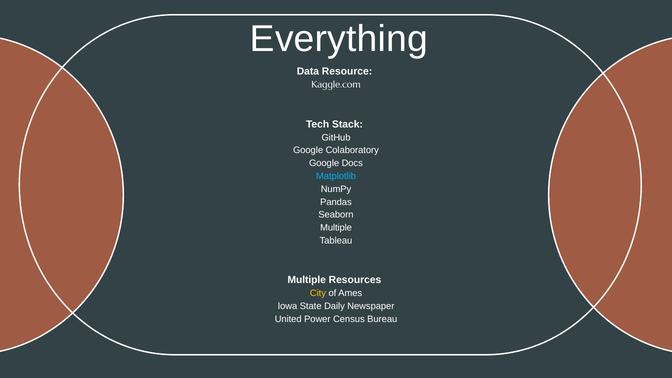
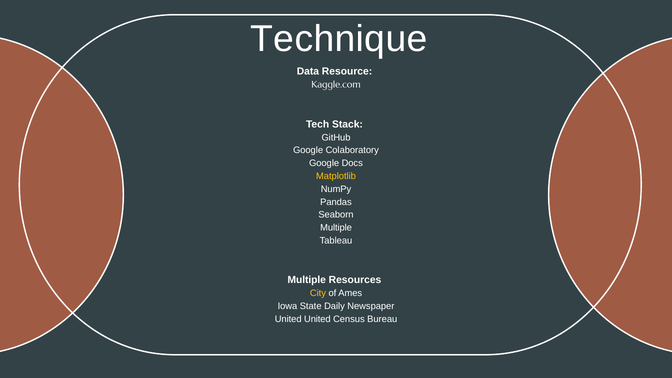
Everything: Everything -> Technique
Matplotlib colour: light blue -> yellow
United Power: Power -> United
